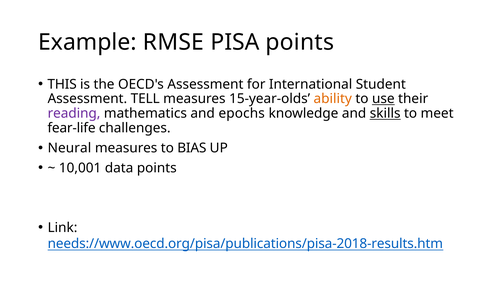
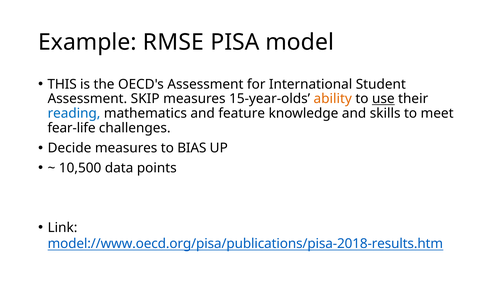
PISA points: points -> model
TELL: TELL -> SKIP
reading colour: purple -> blue
epochs: epochs -> feature
skills underline: present -> none
Neural: Neural -> Decide
10,001: 10,001 -> 10,500
needs://www.oecd.org/pisa/publications/pisa-2018-results.htm: needs://www.oecd.org/pisa/publications/pisa-2018-results.htm -> model://www.oecd.org/pisa/publications/pisa-2018-results.htm
